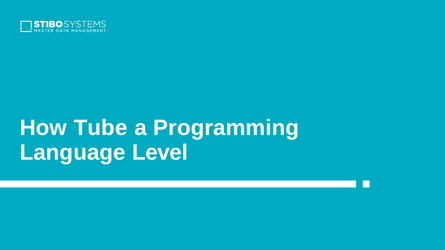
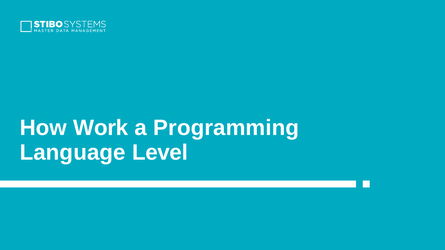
Tube: Tube -> Work
